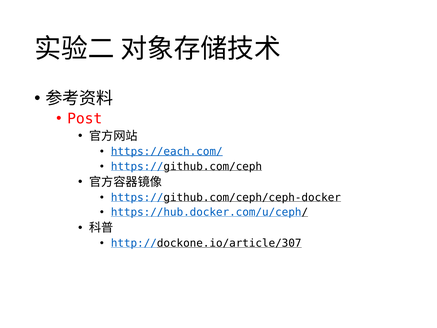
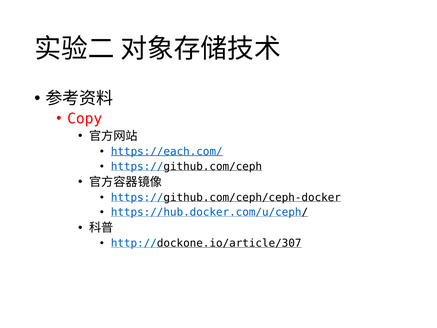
Post: Post -> Copy
